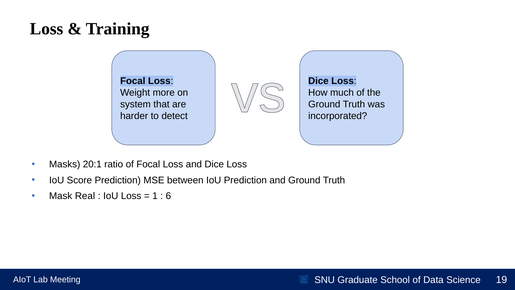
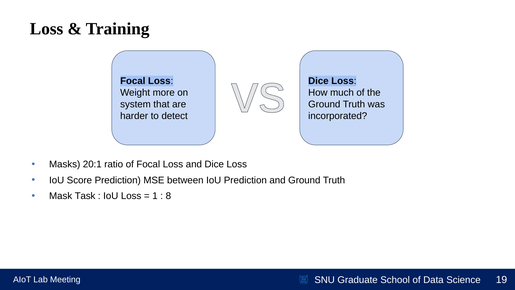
Real: Real -> Task
6: 6 -> 8
